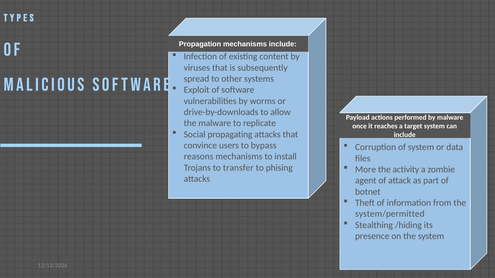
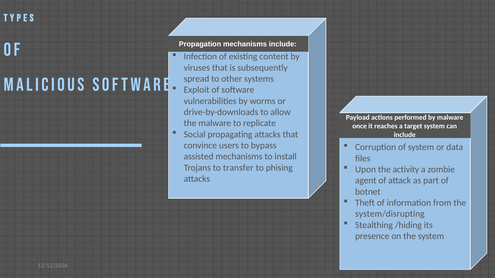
reasons: reasons -> assisted
More: More -> Upon
system/permitted: system/permitted -> system/disrupting
